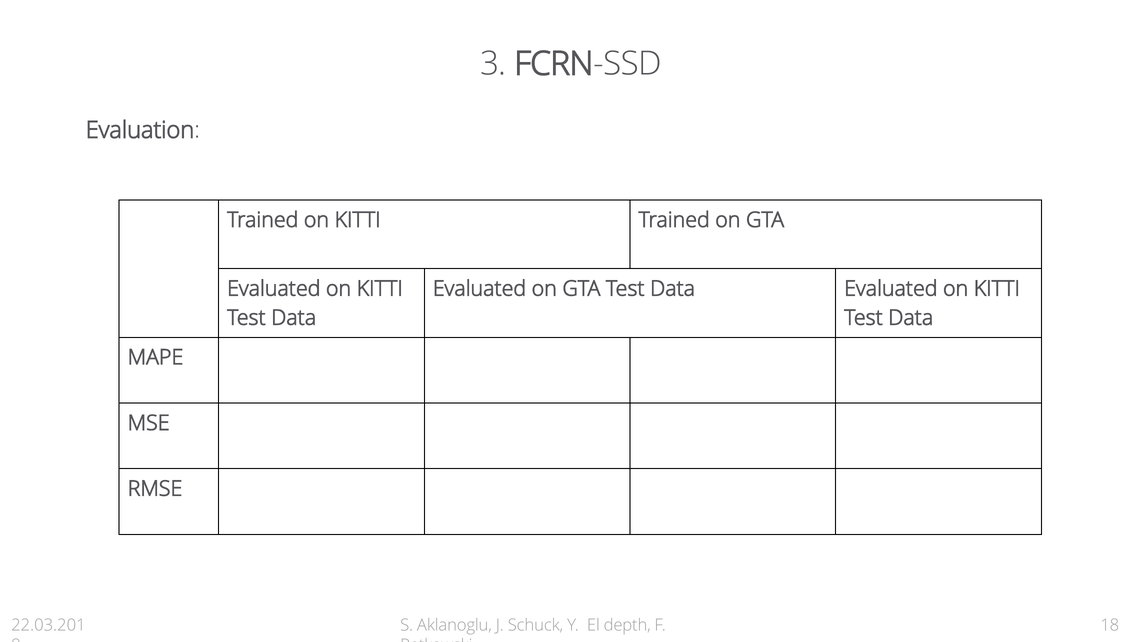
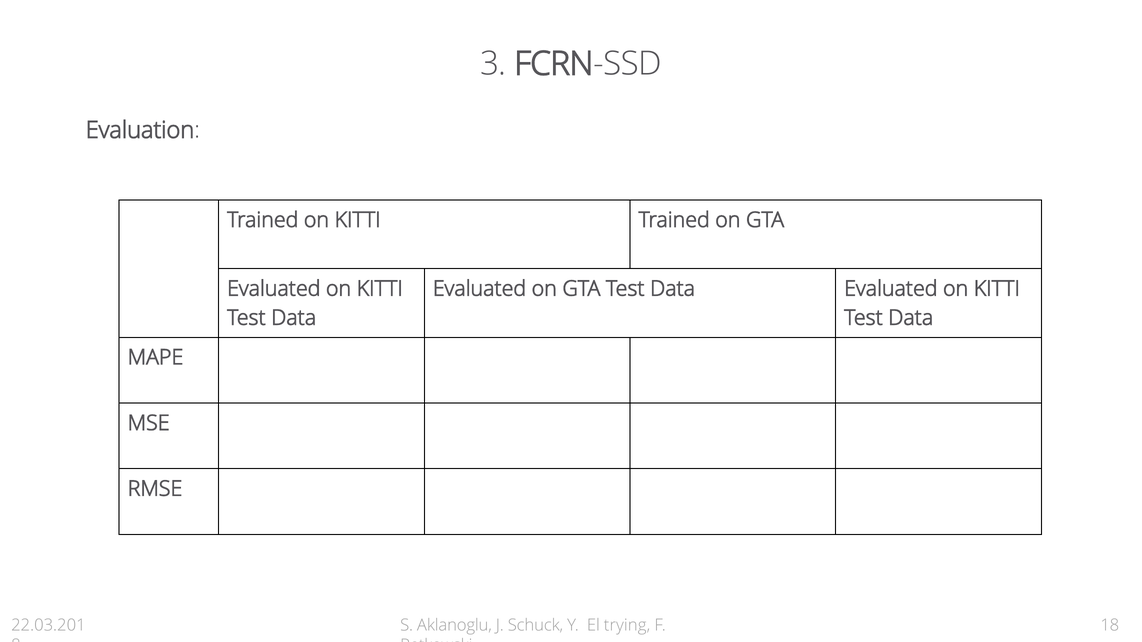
depth: depth -> trying
